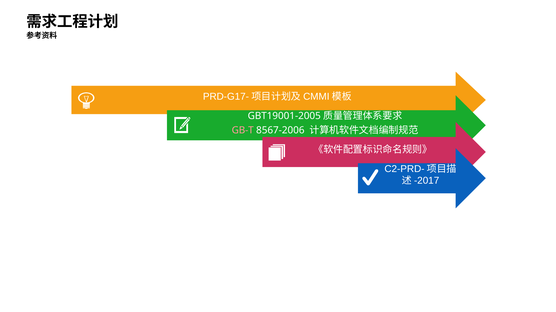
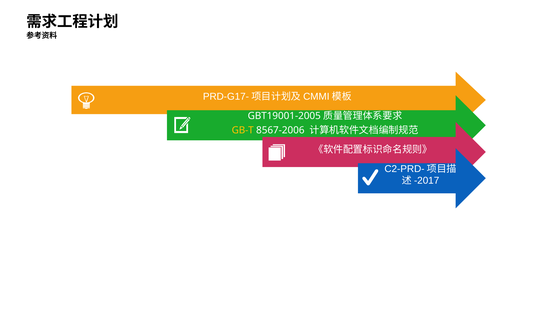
GB-T colour: pink -> yellow
